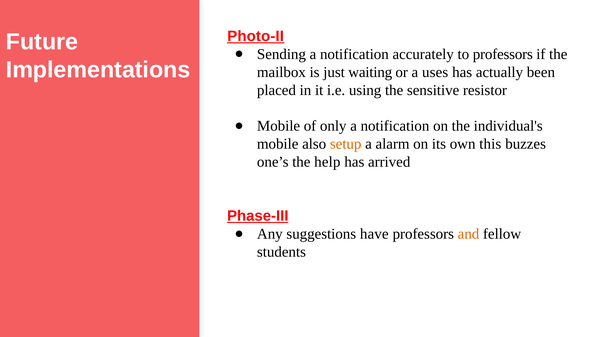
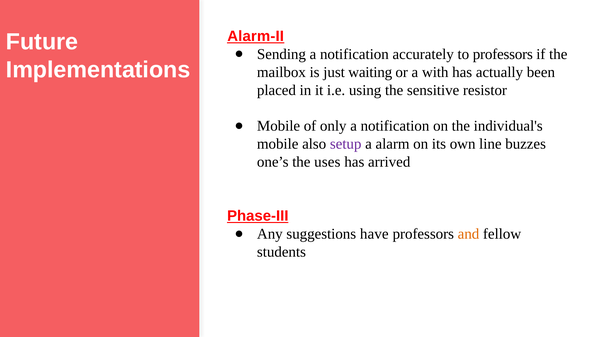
Photo-II: Photo-II -> Alarm-II
uses: uses -> with
setup colour: orange -> purple
this: this -> line
help: help -> uses
